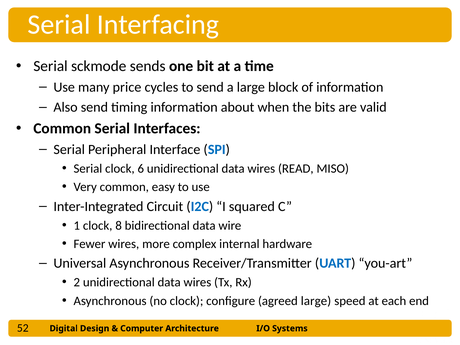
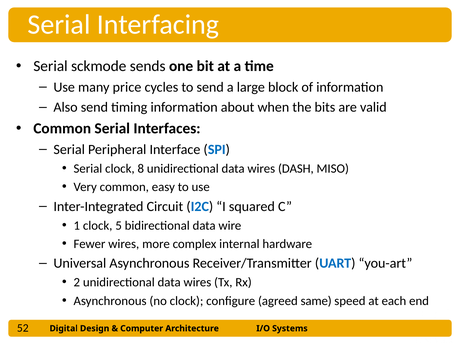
6: 6 -> 8
READ: READ -> DASH
8: 8 -> 5
agreed large: large -> same
